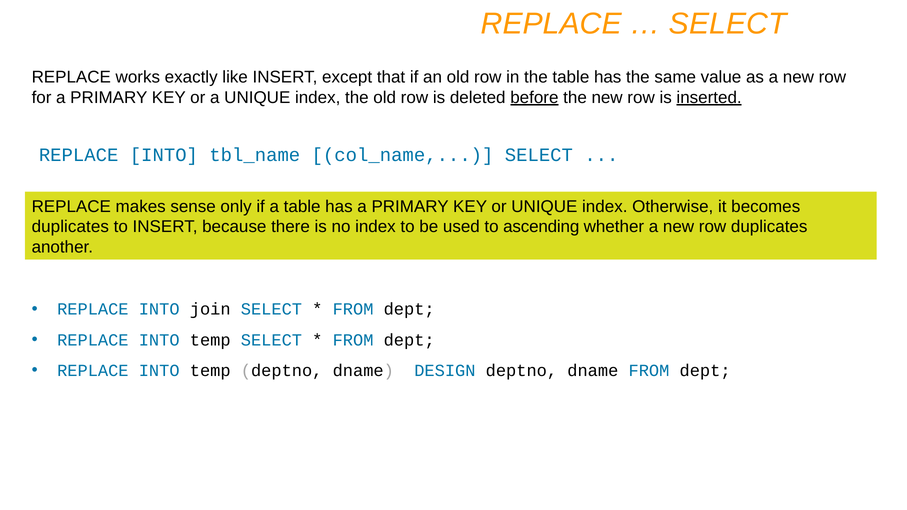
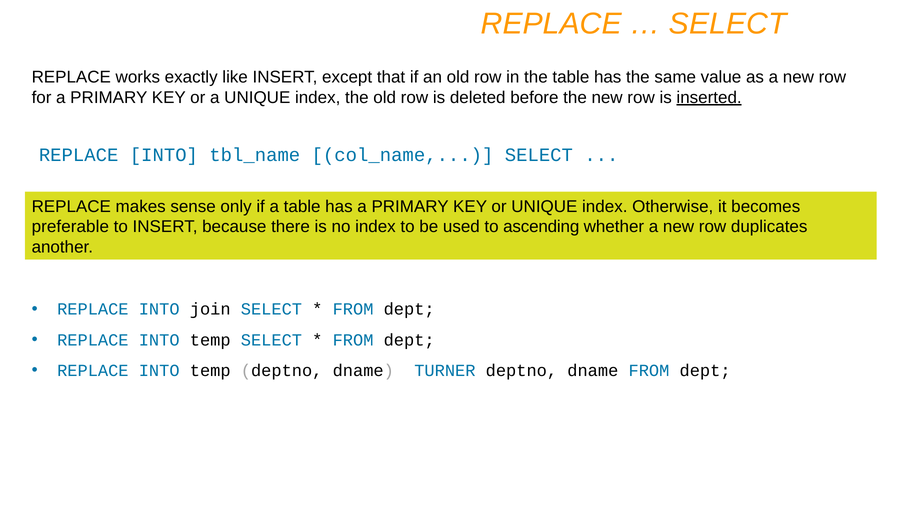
before underline: present -> none
duplicates at (70, 227): duplicates -> preferable
DESIGN: DESIGN -> TURNER
